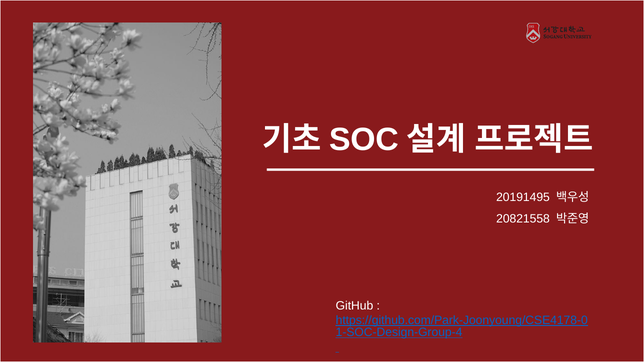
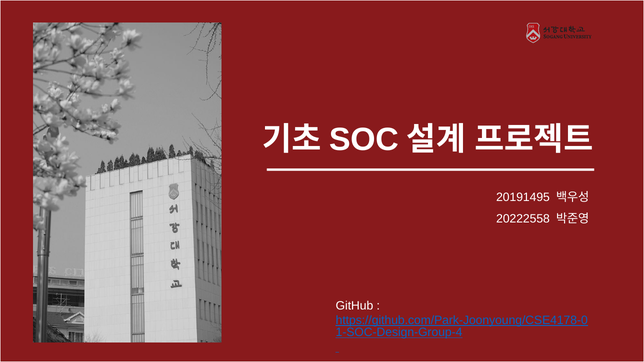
20821558: 20821558 -> 20222558
